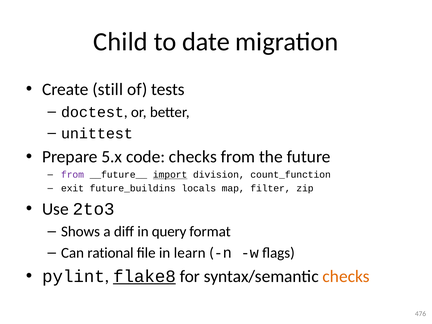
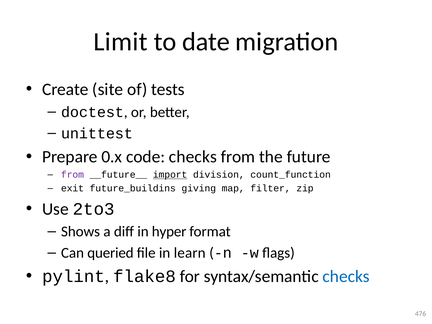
Child: Child -> Limit
still: still -> site
5.x: 5.x -> 0.x
locals: locals -> giving
query: query -> hyper
rational: rational -> queried
flake8 underline: present -> none
checks at (346, 276) colour: orange -> blue
